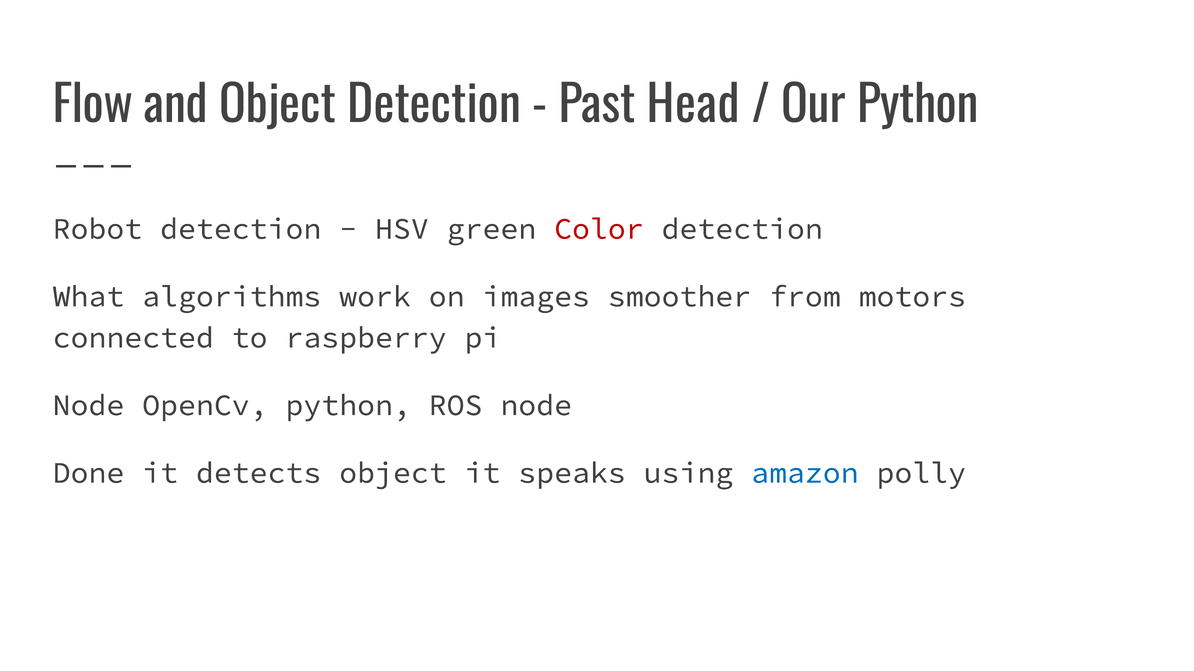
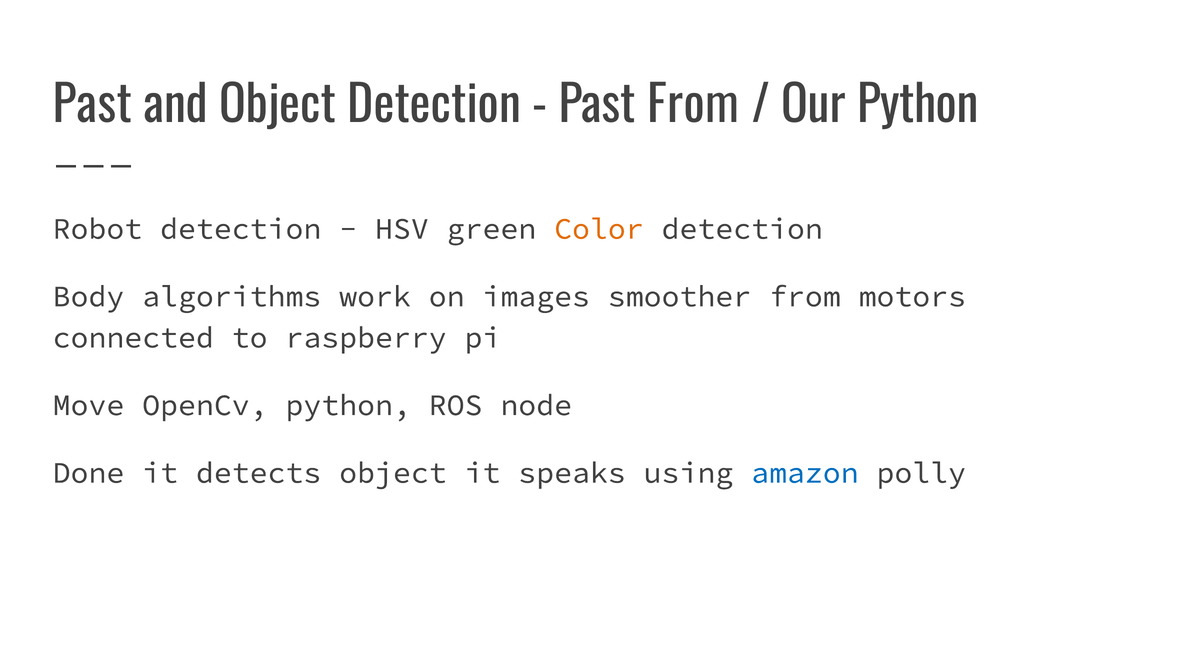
Flow at (93, 106): Flow -> Past
Past Head: Head -> From
Color colour: red -> orange
What: What -> Body
Node at (88, 406): Node -> Move
